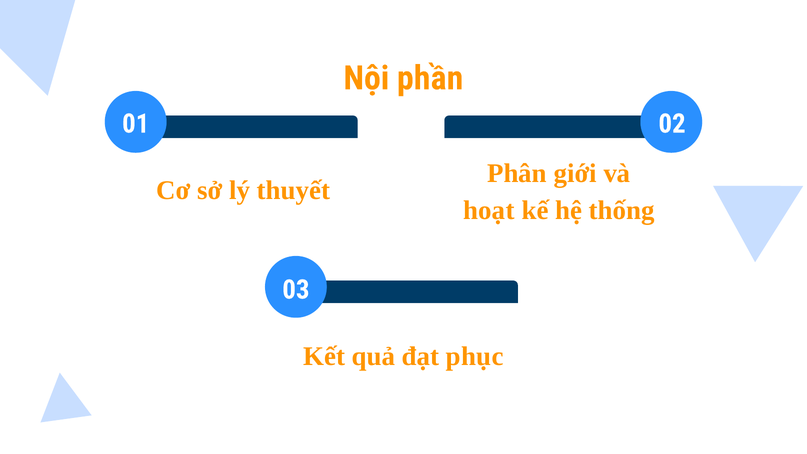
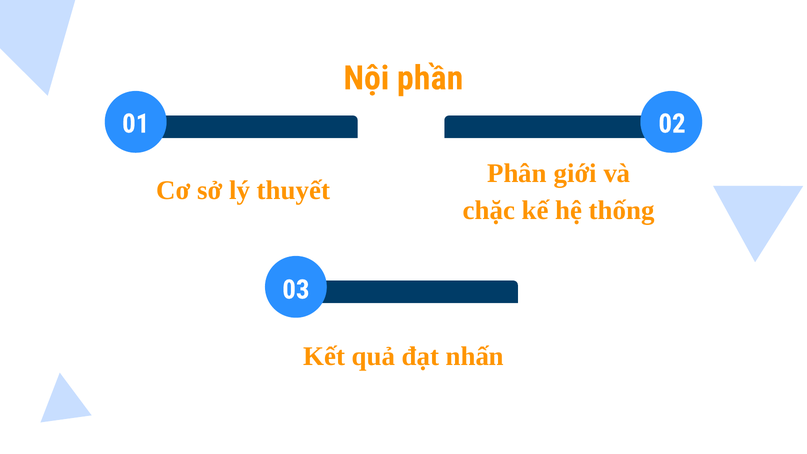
hoạt: hoạt -> chặc
phục: phục -> nhấn
